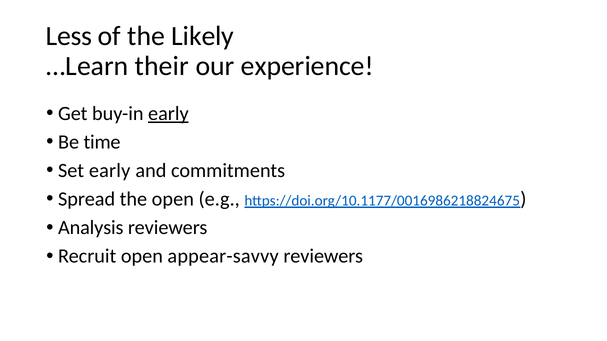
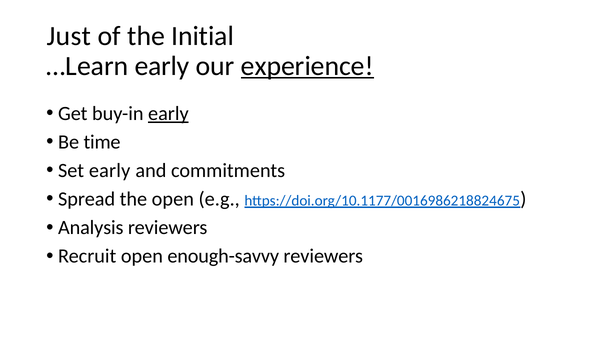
Less: Less -> Just
Likely: Likely -> Initial
…Learn their: their -> early
experience underline: none -> present
appear-savvy: appear-savvy -> enough-savvy
